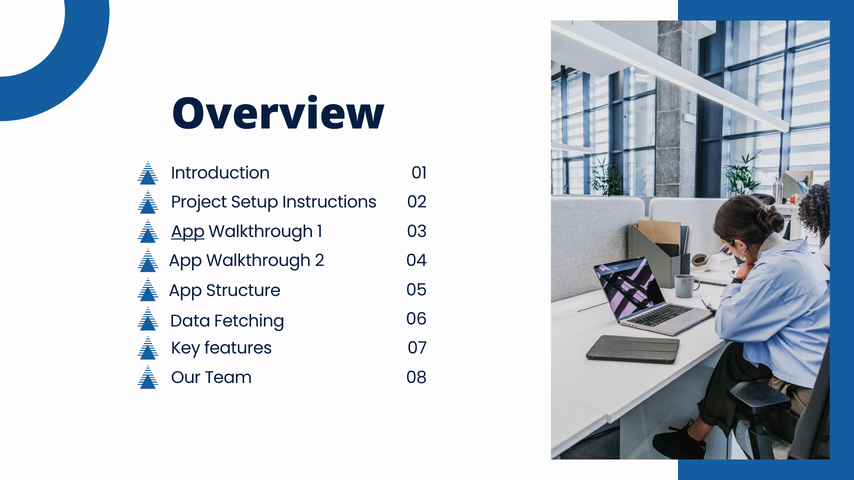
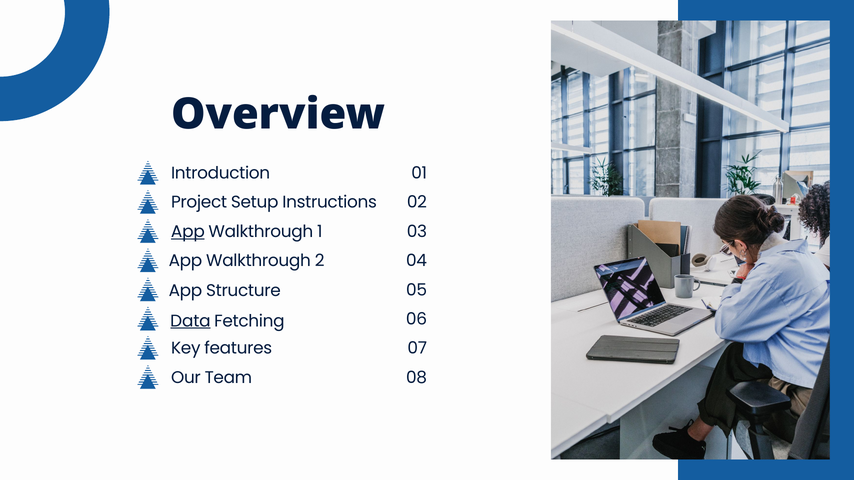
Data underline: none -> present
